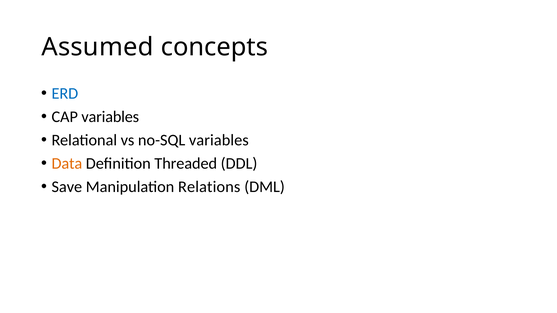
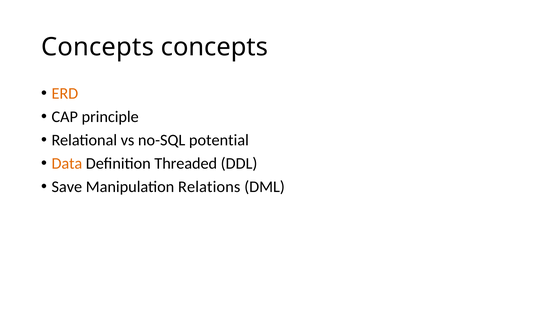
Assumed at (97, 47): Assumed -> Concepts
ERD colour: blue -> orange
CAP variables: variables -> principle
no-SQL variables: variables -> potential
